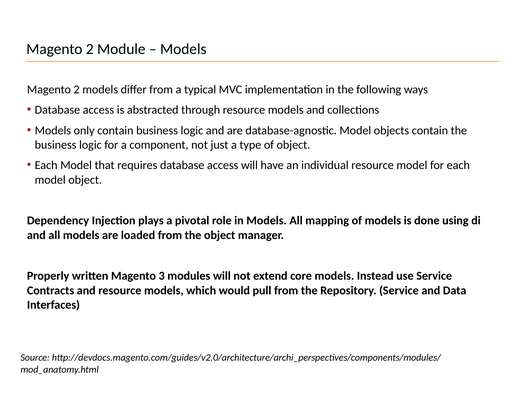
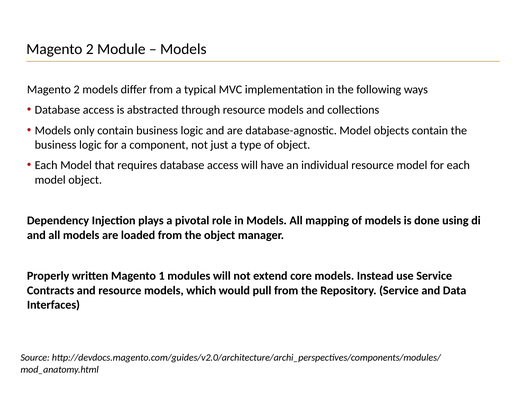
3: 3 -> 1
